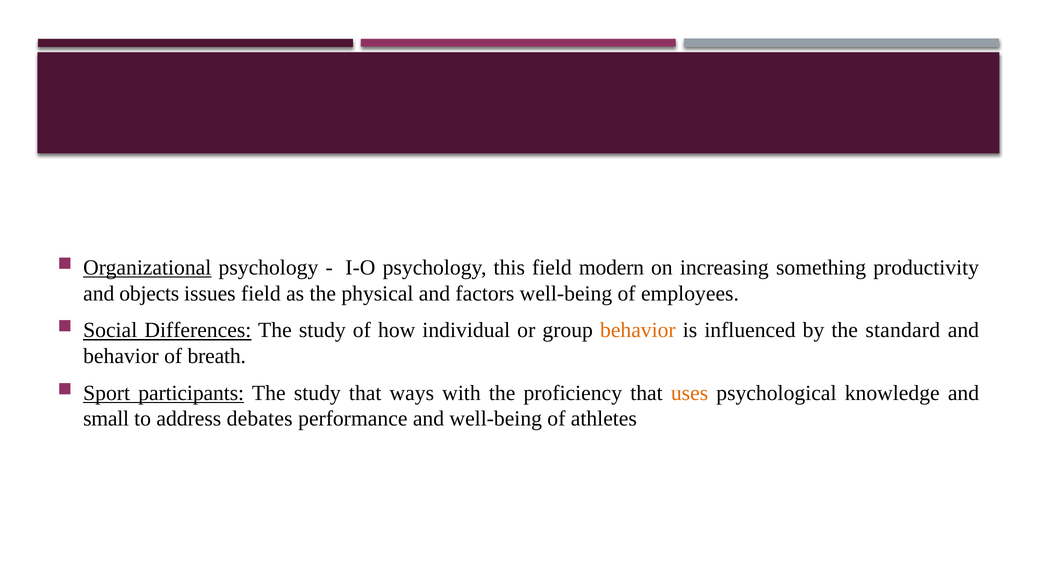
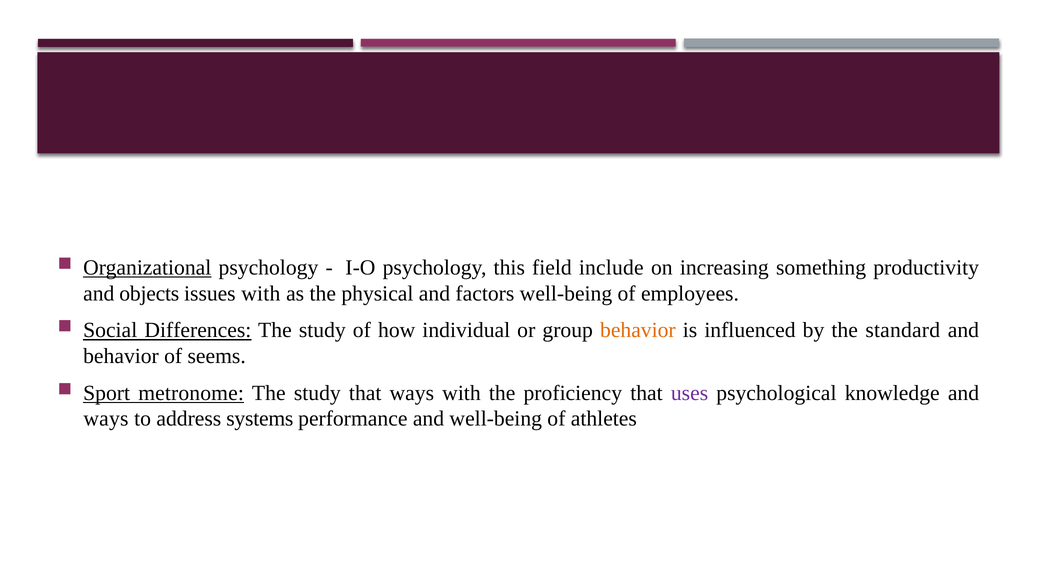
modern: modern -> include
issues field: field -> with
breath: breath -> seems
participants: participants -> metronome
uses colour: orange -> purple
small at (106, 419): small -> ways
debates: debates -> systems
